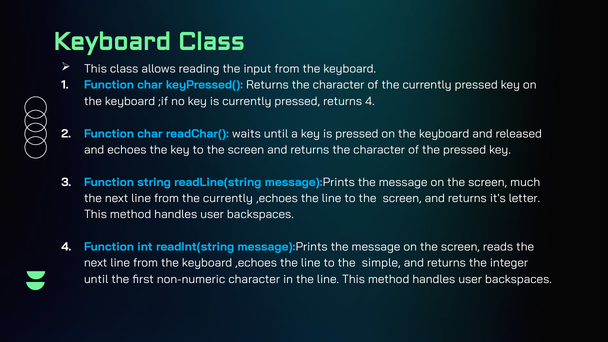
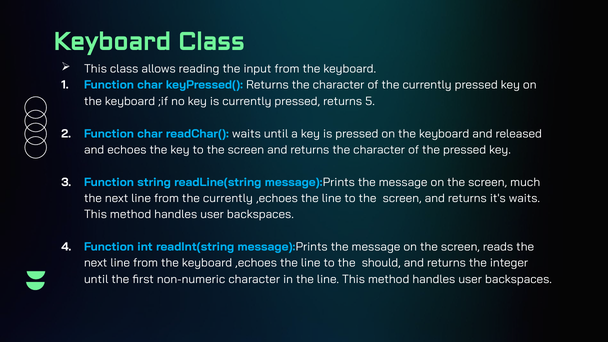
returns 4: 4 -> 5
it's letter: letter -> waits
simple: simple -> should
